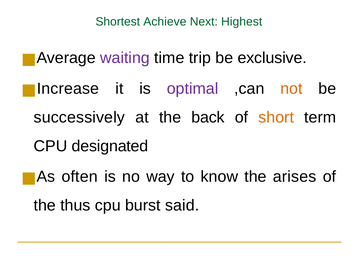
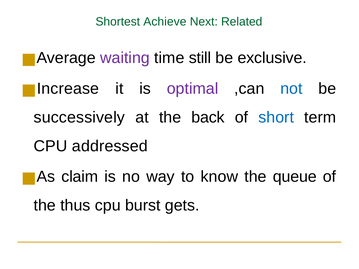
Highest: Highest -> Related
trip: trip -> still
not colour: orange -> blue
short colour: orange -> blue
designated: designated -> addressed
often: often -> claim
arises: arises -> queue
said: said -> gets
